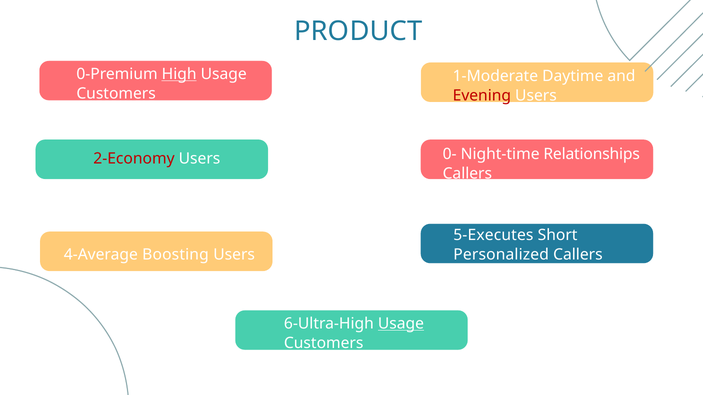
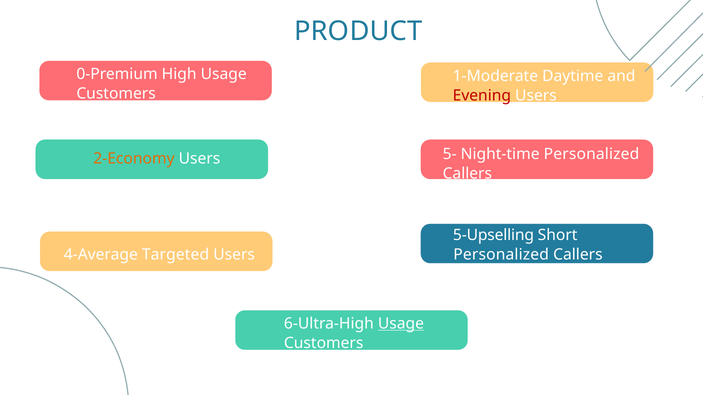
High underline: present -> none
2-Economy colour: red -> orange
0-: 0- -> 5-
Night-time Relationships: Relationships -> Personalized
5-Executes: 5-Executes -> 5-Upselling
Boosting: Boosting -> Targeted
